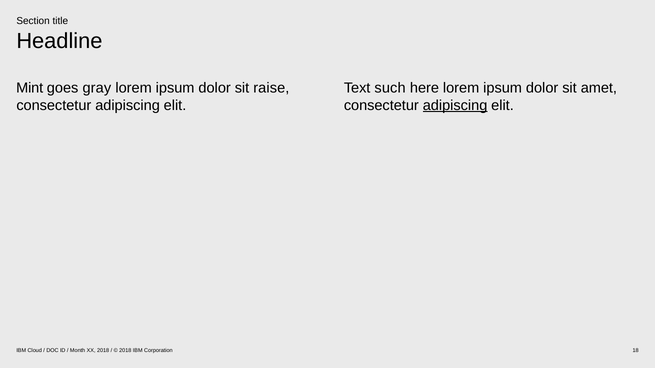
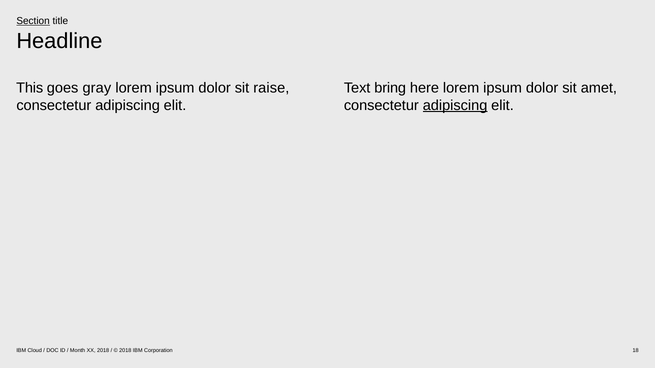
Section underline: none -> present
Mint: Mint -> This
such: such -> bring
